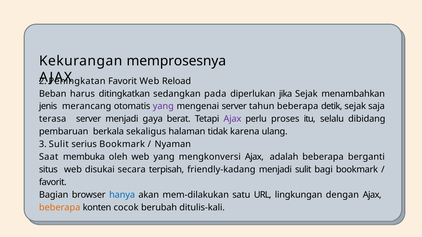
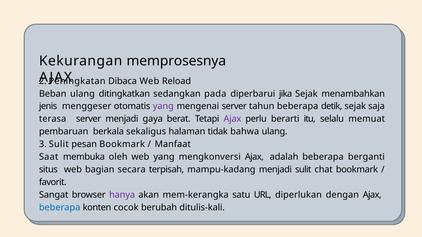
Favorit at (123, 81): Favorit -> Dibaca
Beban harus: harus -> ulang
diperlukan: diperlukan -> diperbarui
merancang: merancang -> menggeser
proses: proses -> berarti
dibidang: dibidang -> memuat
karena: karena -> bahwa
serius: serius -> pesan
Nyaman: Nyaman -> Manfaat
disukai: disukai -> bagian
friendly-kadang: friendly-kadang -> mampu-kadang
bagi: bagi -> chat
Bagian: Bagian -> Sangat
hanya colour: blue -> purple
mem-dilakukan: mem-dilakukan -> mem-kerangka
lingkungan: lingkungan -> diperlukan
beberapa at (60, 208) colour: orange -> blue
